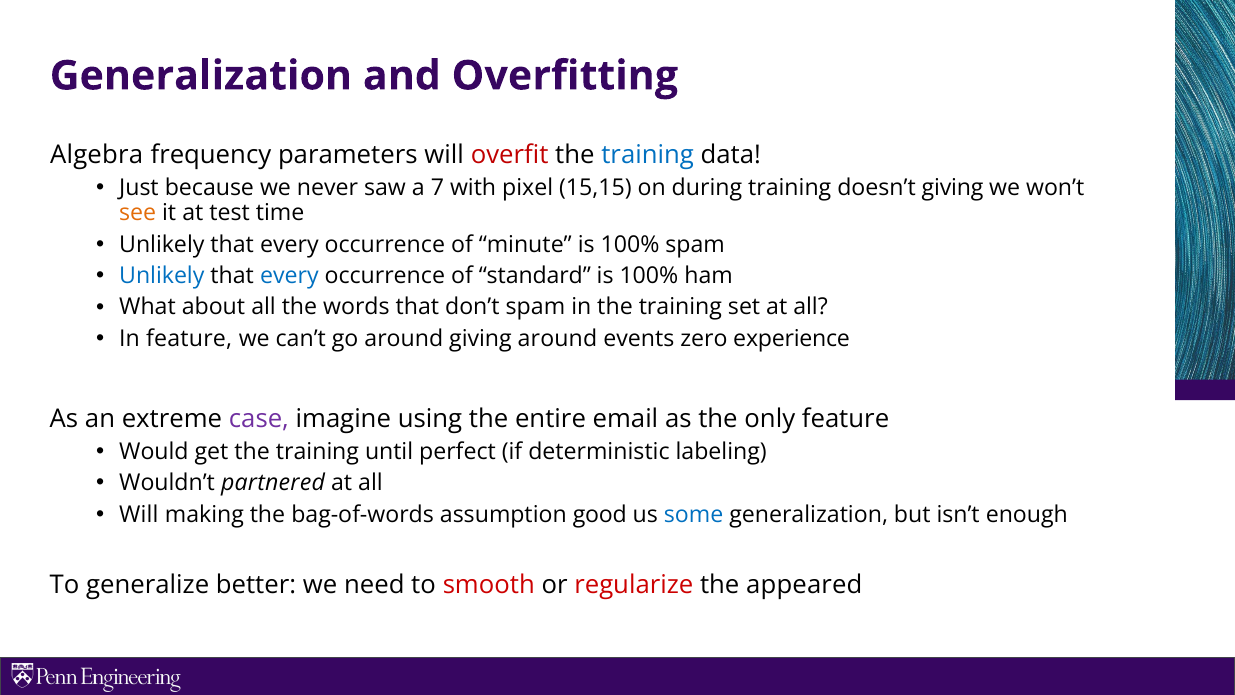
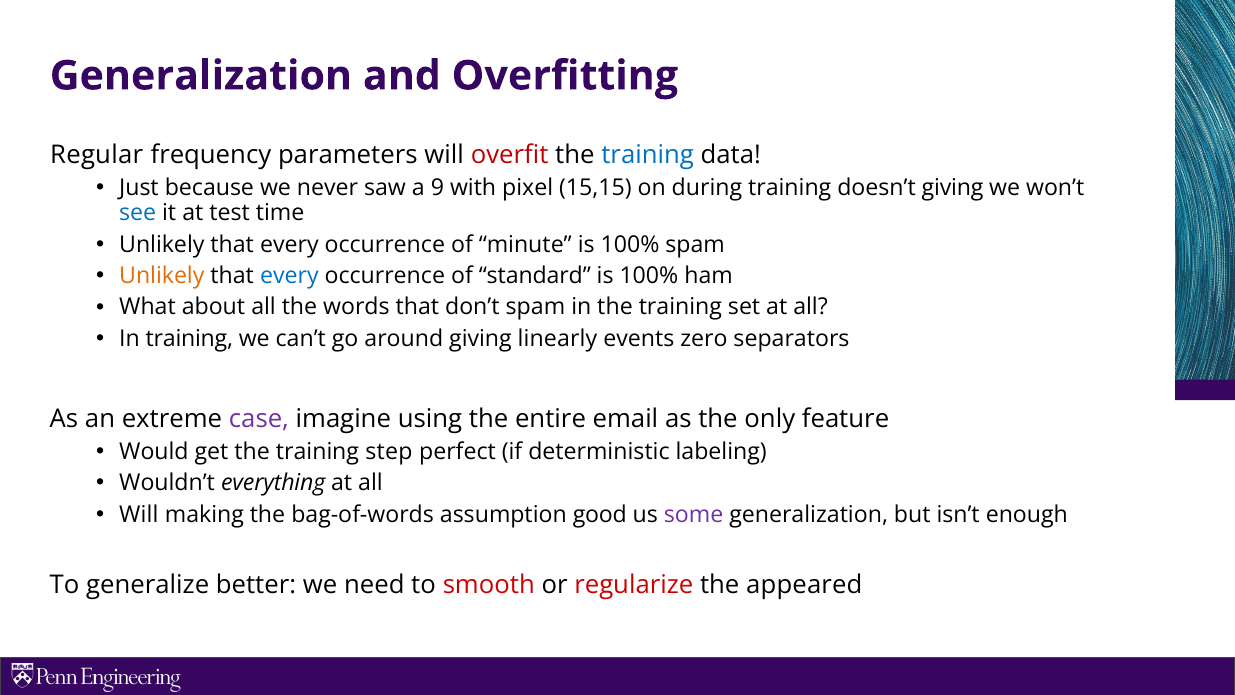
Algebra: Algebra -> Regular
7: 7 -> 9
see colour: orange -> blue
Unlikely at (162, 276) colour: blue -> orange
In feature: feature -> training
giving around: around -> linearly
experience: experience -> separators
until: until -> step
partnered: partnered -> everything
some colour: blue -> purple
